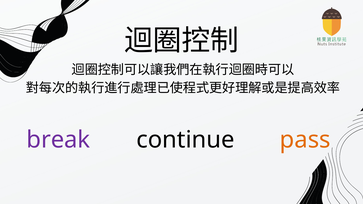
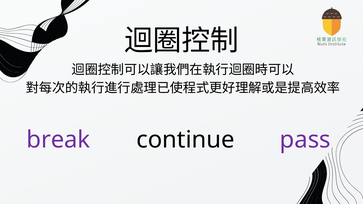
pass colour: orange -> purple
